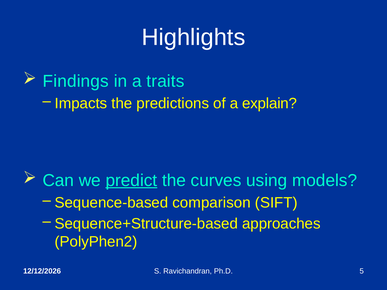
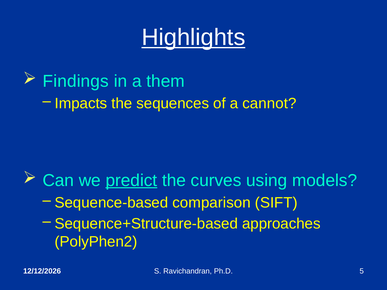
Highlights underline: none -> present
traits: traits -> them
predictions: predictions -> sequences
explain: explain -> cannot
